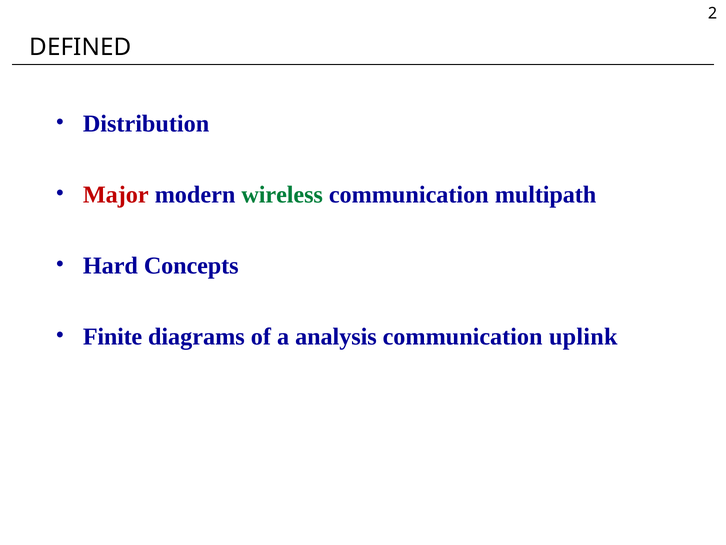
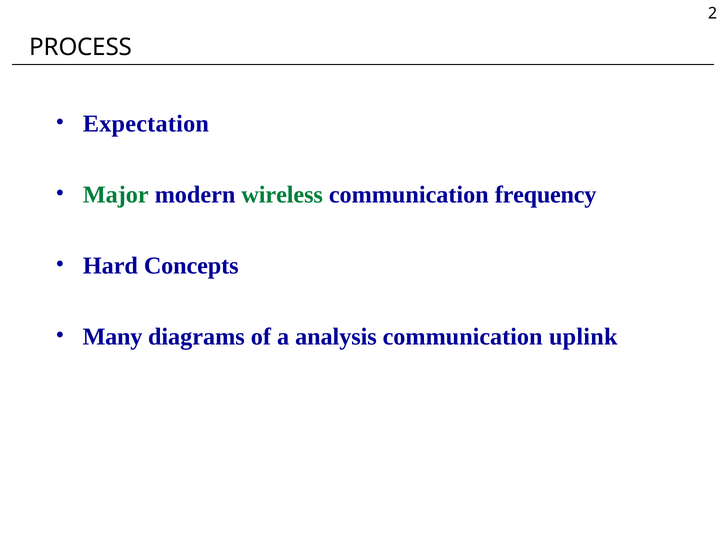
DEFINED: DEFINED -> PROCESS
Distribution: Distribution -> Expectation
Major colour: red -> green
multipath: multipath -> frequency
Finite: Finite -> Many
